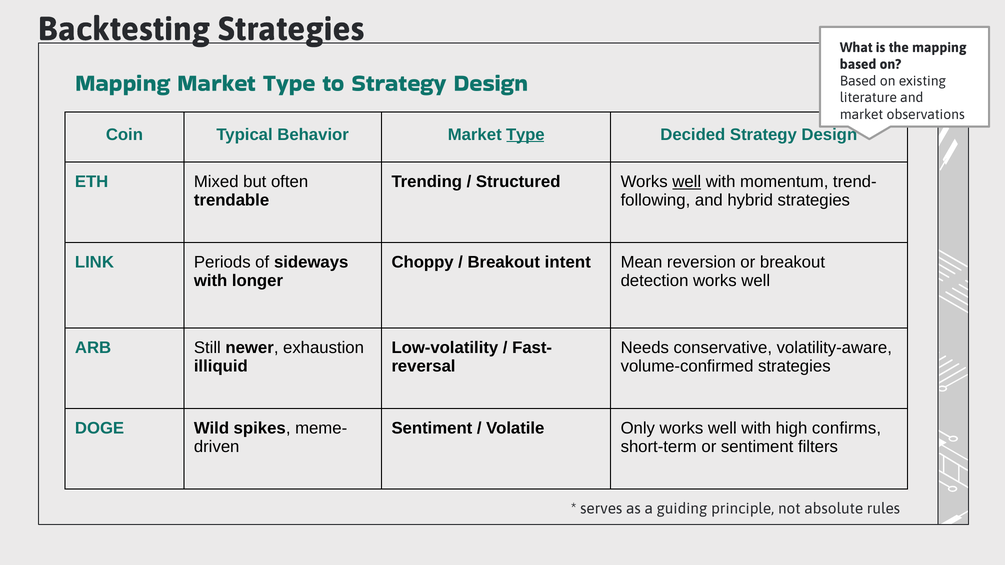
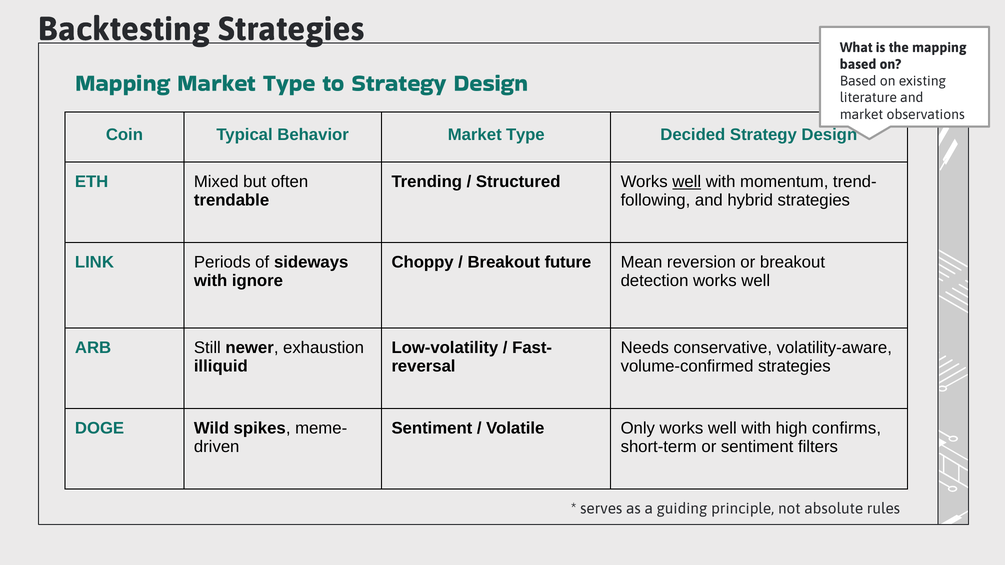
Type at (525, 135) underline: present -> none
intent: intent -> future
longer: longer -> ignore
